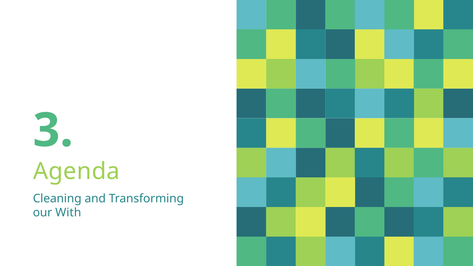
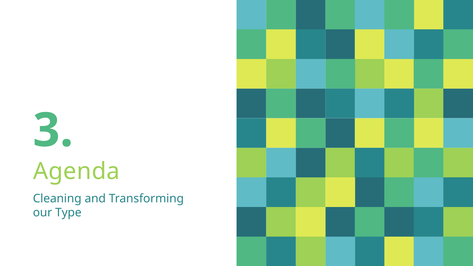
With: With -> Type
